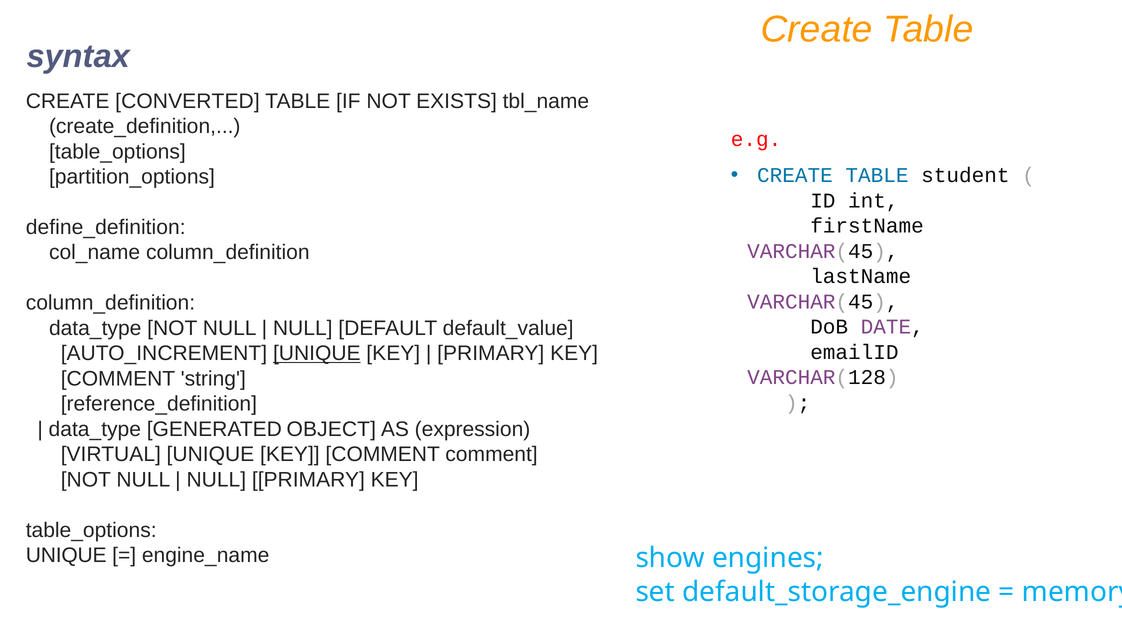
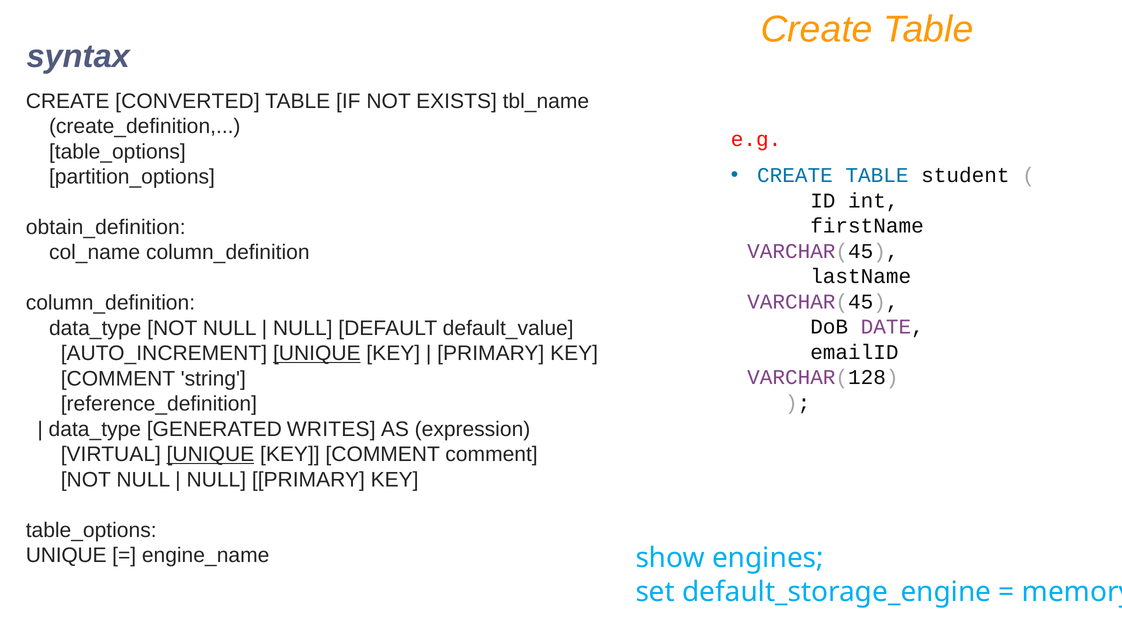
define_definition: define_definition -> obtain_definition
OBJECT: OBJECT -> WRITES
UNIQUE at (210, 455) underline: none -> present
